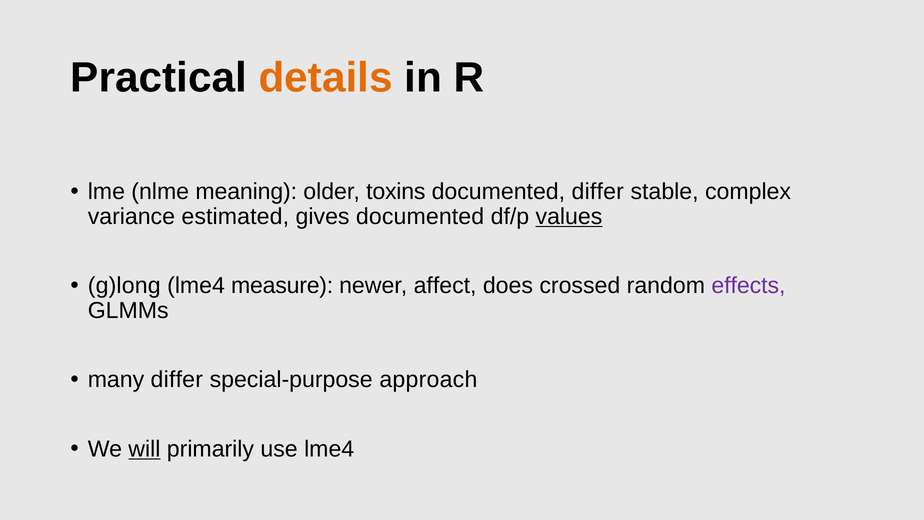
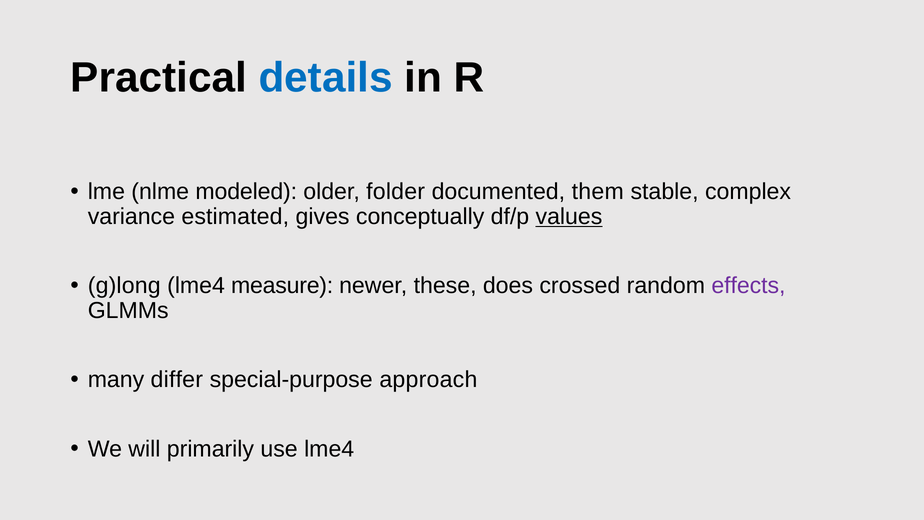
details colour: orange -> blue
meaning: meaning -> modeled
toxins: toxins -> folder
documented differ: differ -> them
gives documented: documented -> conceptually
affect: affect -> these
will underline: present -> none
